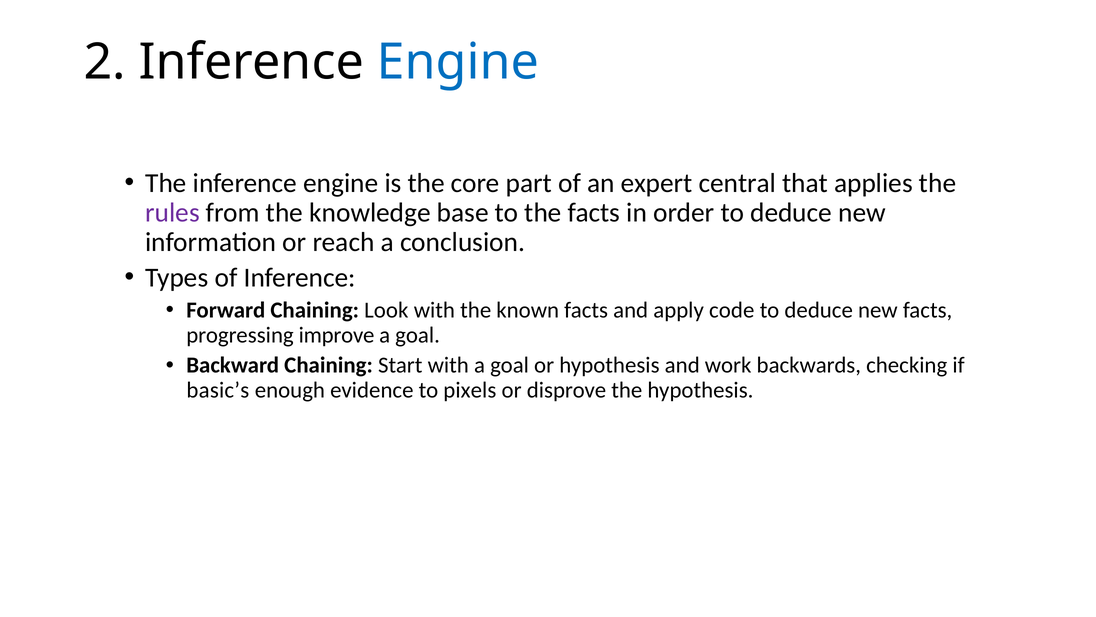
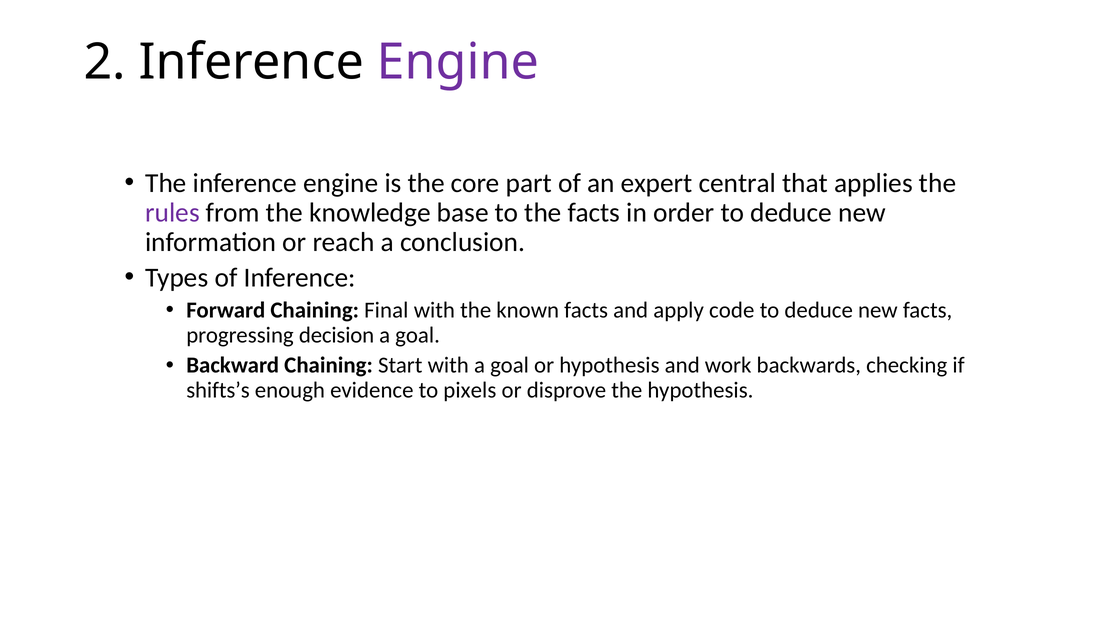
Engine at (458, 62) colour: blue -> purple
Look: Look -> Final
improve: improve -> decision
basic’s: basic’s -> shifts’s
